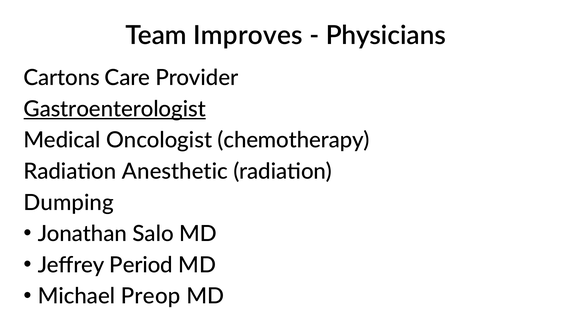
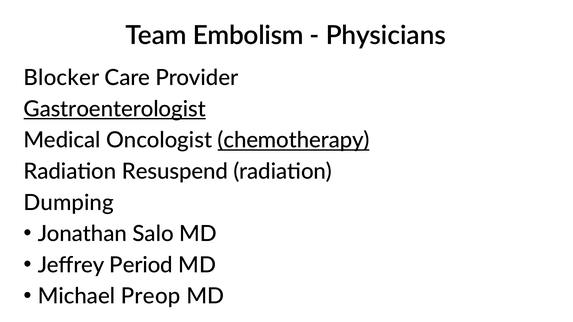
Improves: Improves -> Embolism
Cartons: Cartons -> Blocker
chemotherapy underline: none -> present
Anesthetic: Anesthetic -> Resuspend
